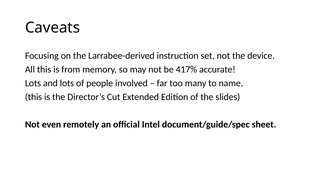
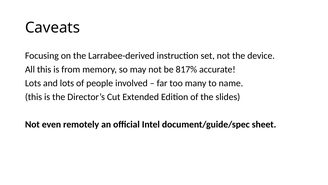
417%: 417% -> 817%
